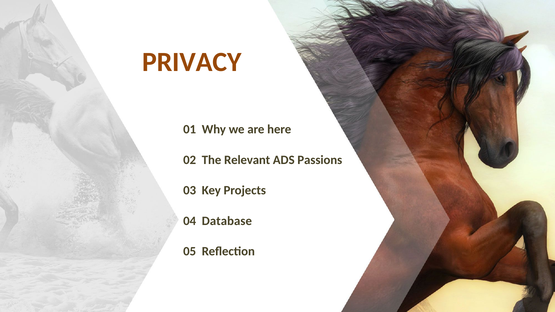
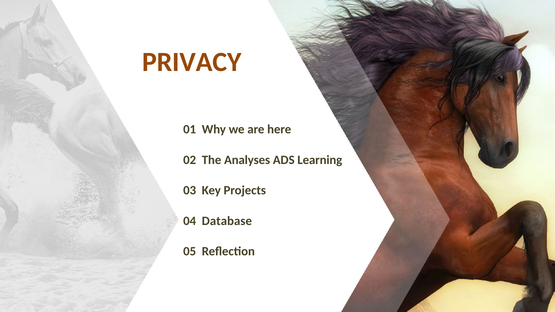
Relevant: Relevant -> Analyses
Passions: Passions -> Learning
